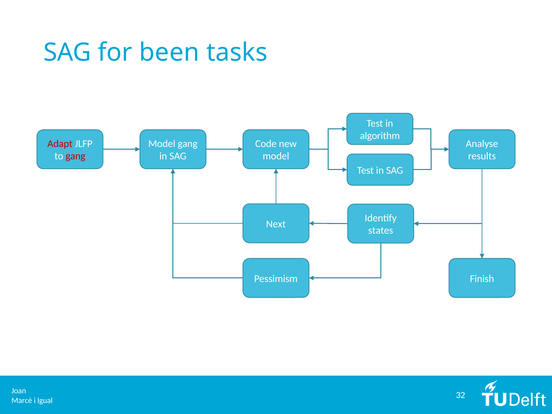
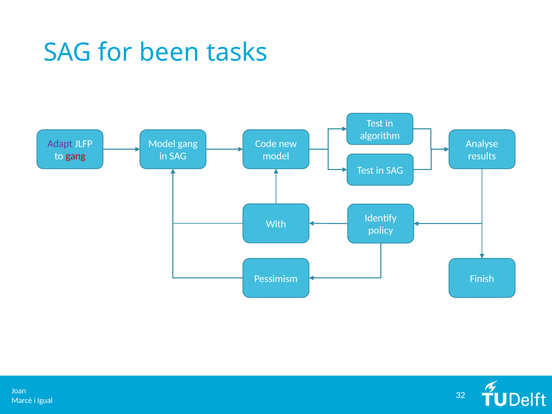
Adapt colour: red -> purple
Next: Next -> With
states: states -> policy
